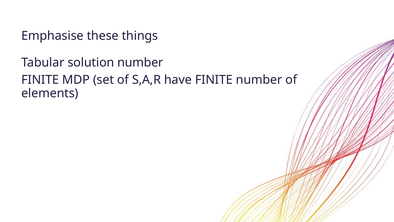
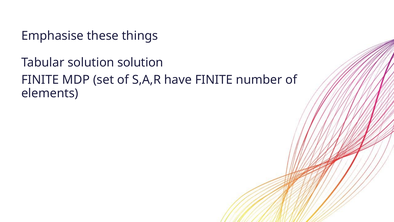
solution number: number -> solution
